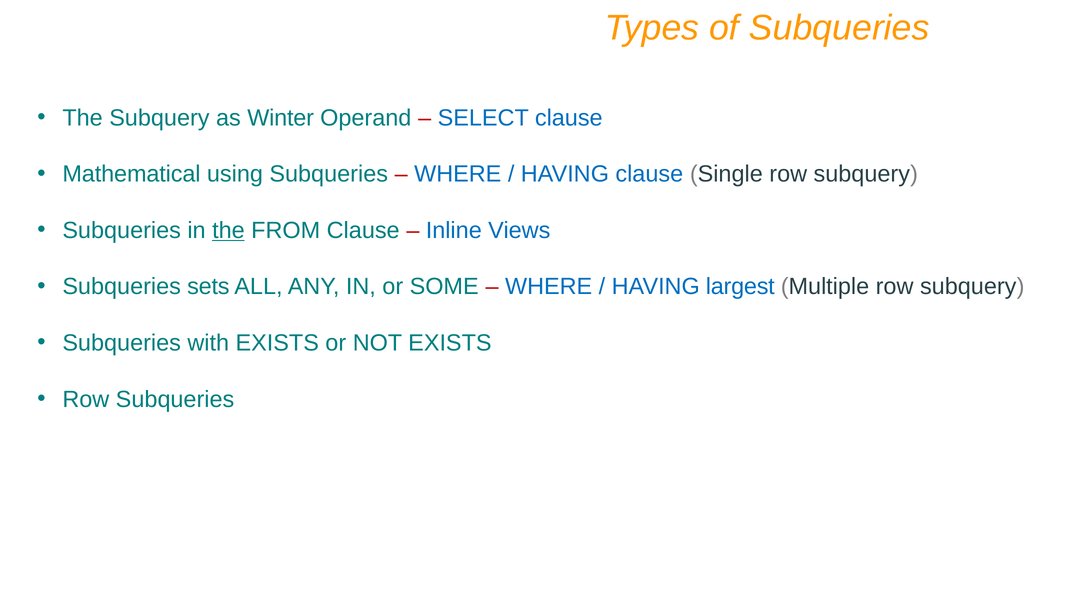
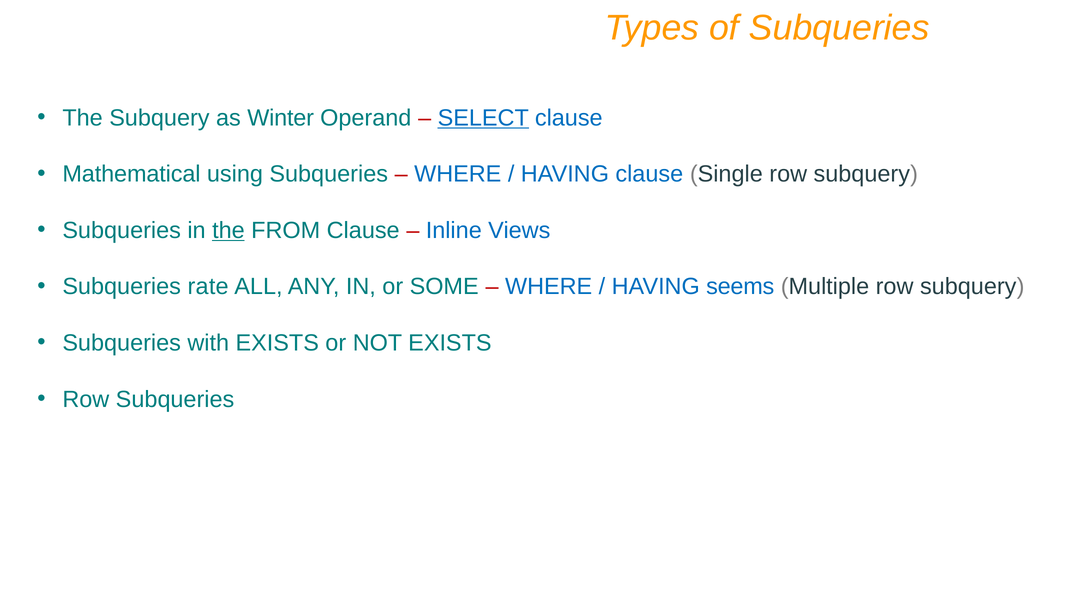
SELECT underline: none -> present
sets: sets -> rate
largest: largest -> seems
